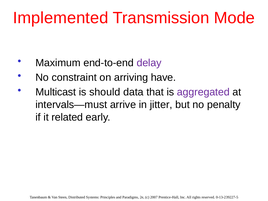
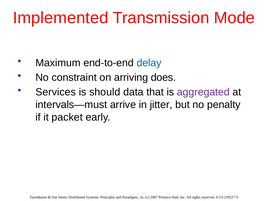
delay colour: purple -> blue
have: have -> does
Multicast: Multicast -> Services
related: related -> packet
